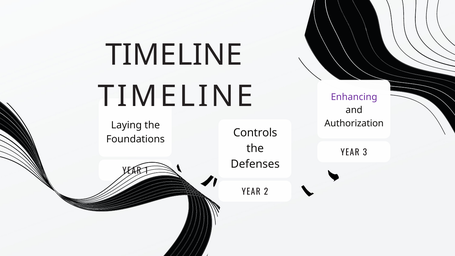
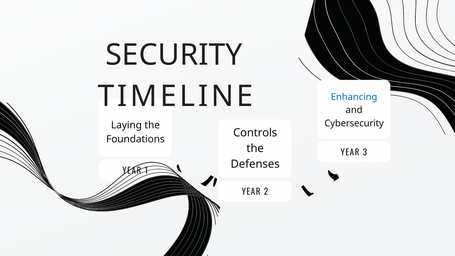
TIMELINE at (174, 55): TIMELINE -> SECURITY
Enhancing colour: purple -> blue
Authorization: Authorization -> Cybersecurity
